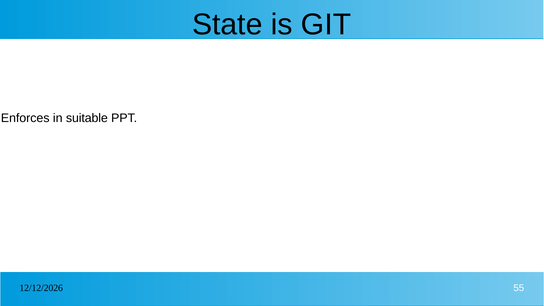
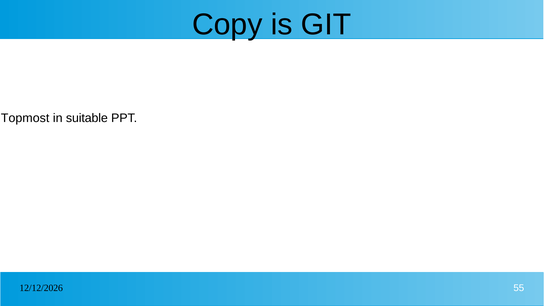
State: State -> Copy
Enforces: Enforces -> Topmost
